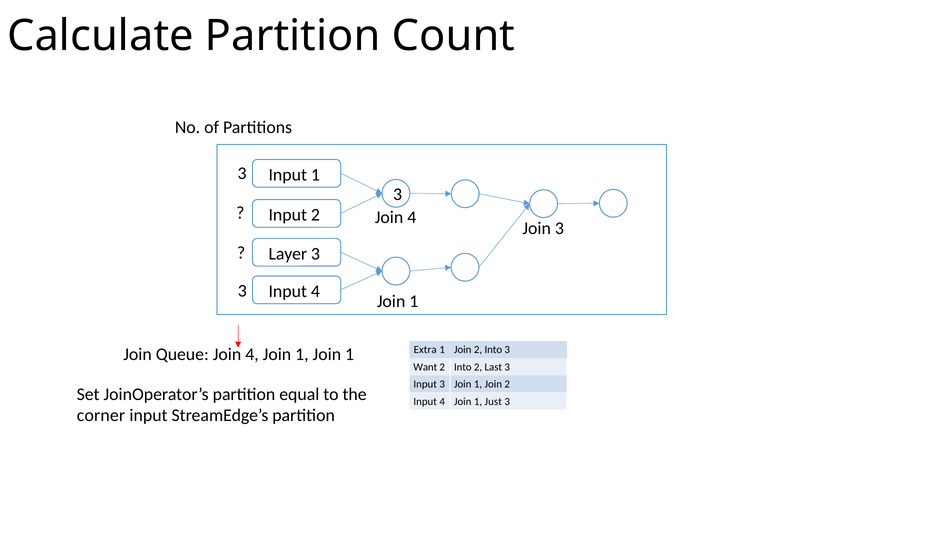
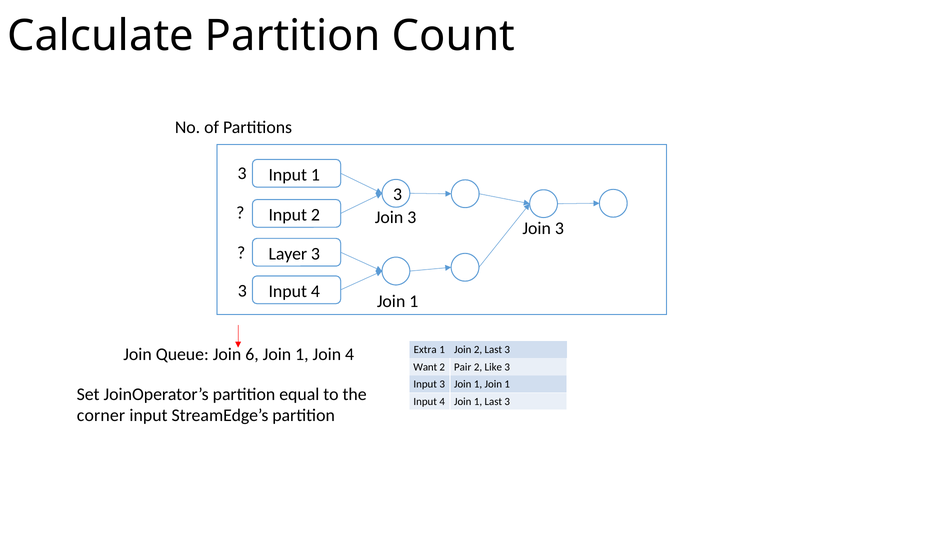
4 at (412, 217): 4 -> 3
Join 2 Into: Into -> Last
Queue Join 4: 4 -> 6
1 Join 1: 1 -> 4
Into at (463, 367): Into -> Pair
Last: Last -> Like
Join 1 Join 2: 2 -> 1
1 Just: Just -> Last
